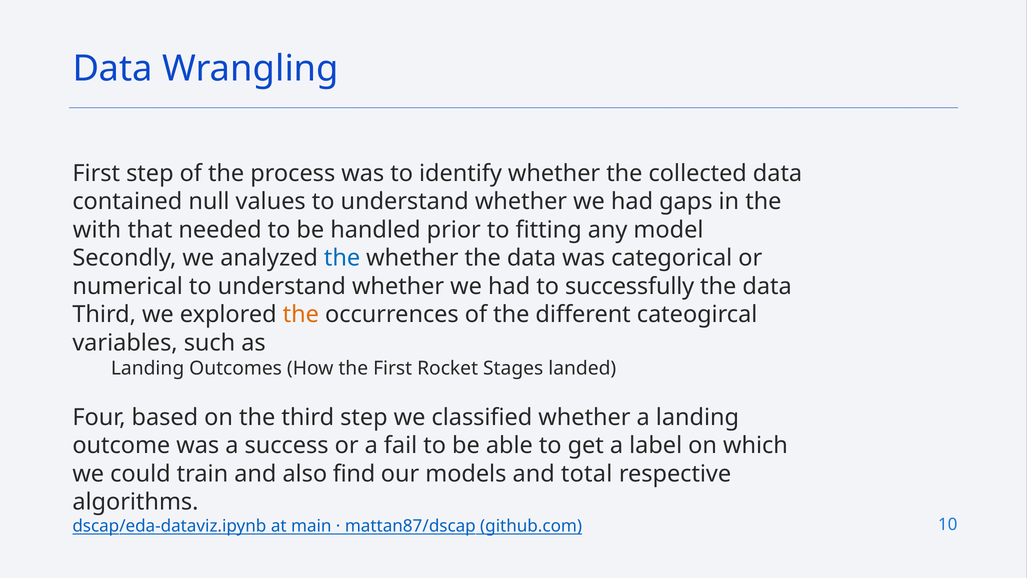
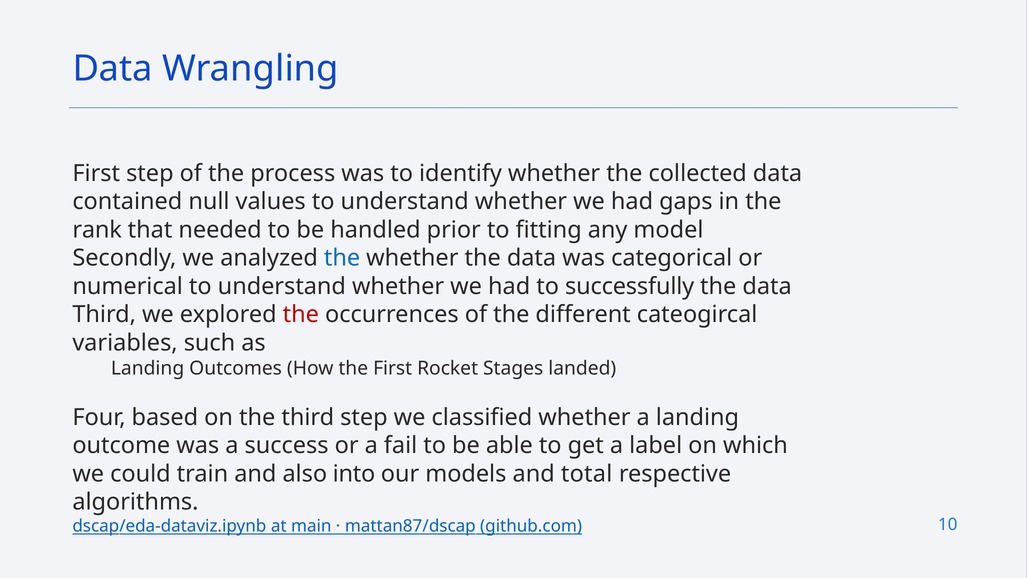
with: with -> rank
the at (301, 314) colour: orange -> red
find: find -> into
